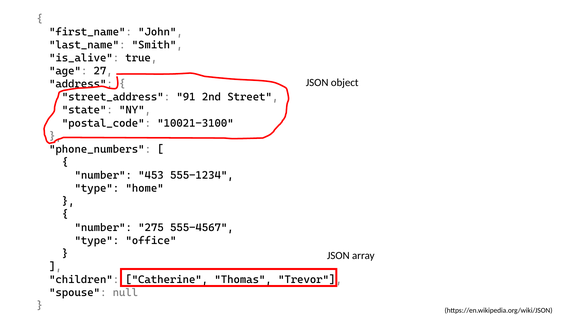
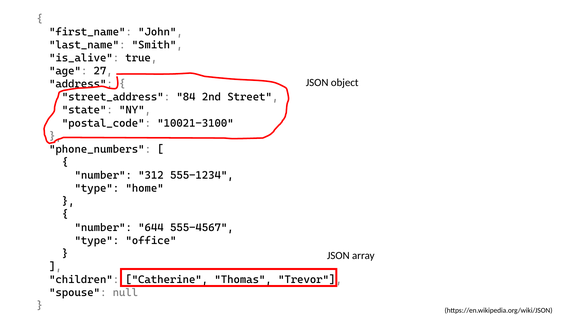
91: 91 -> 84
453: 453 -> 312
275: 275 -> 644
